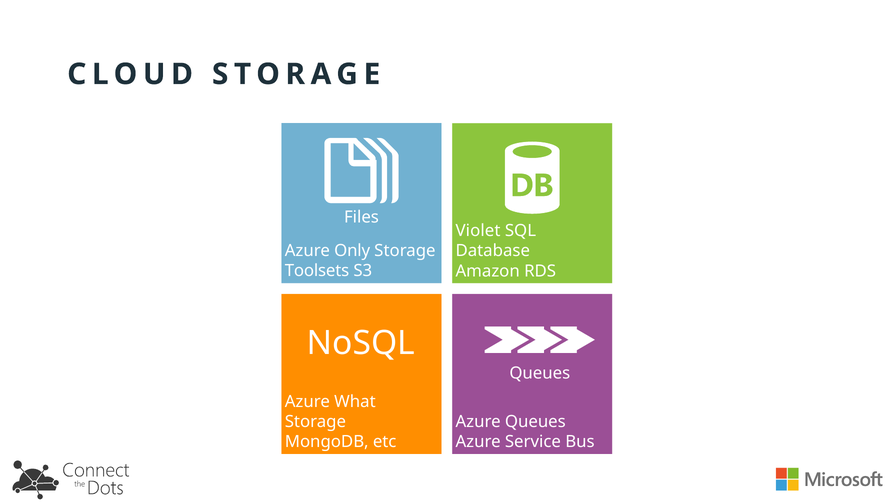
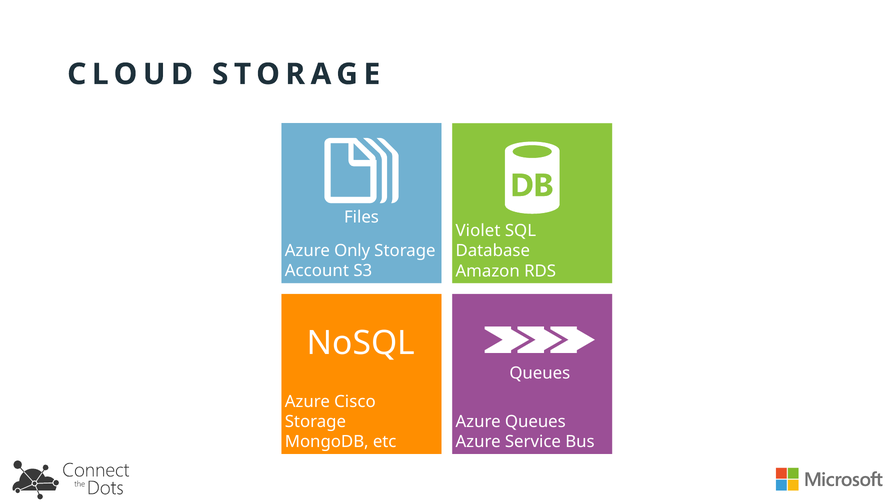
Toolsets: Toolsets -> Account
What: What -> Cisco
